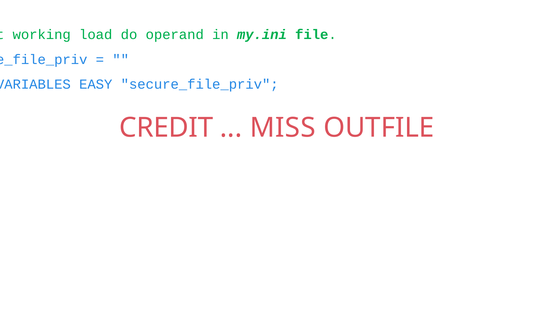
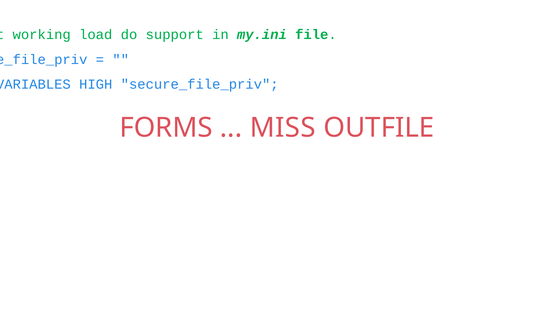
operand: operand -> support
EASY: EASY -> HIGH
CREDIT: CREDIT -> FORMS
